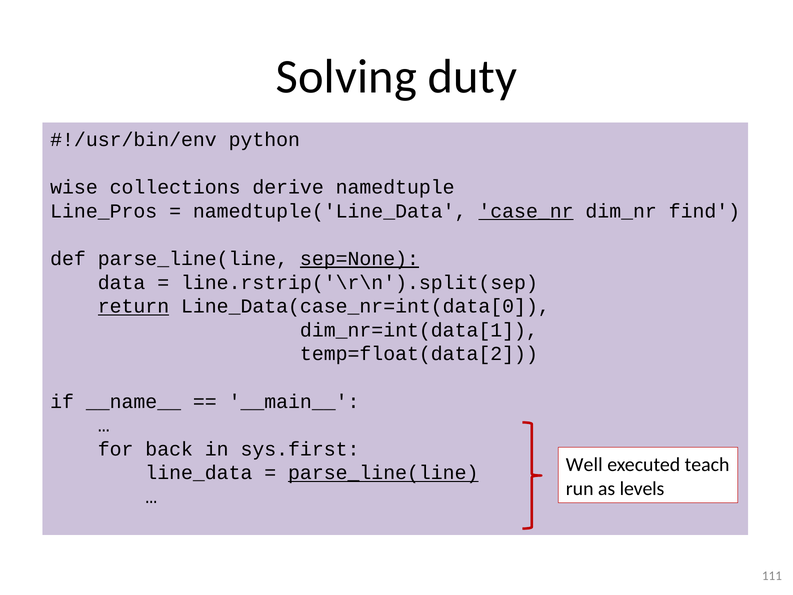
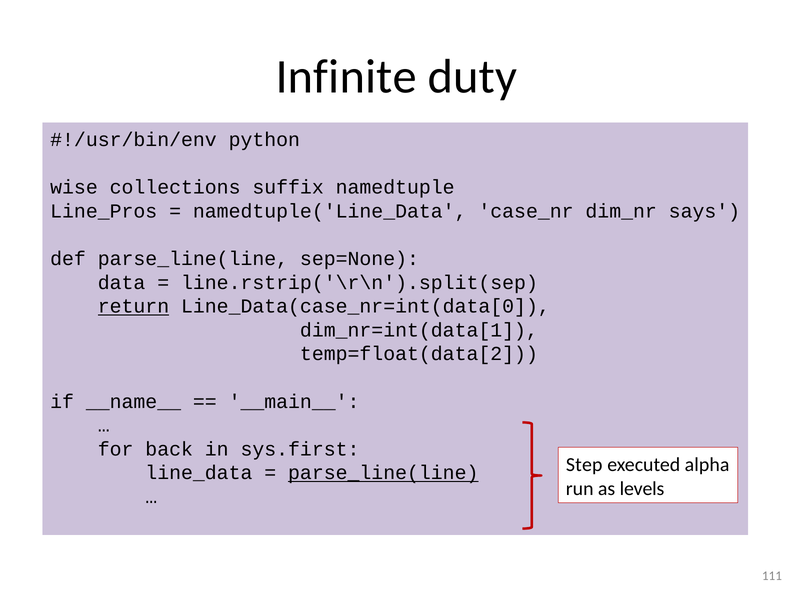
Solving: Solving -> Infinite
derive: derive -> suffix
case_nr underline: present -> none
find: find -> says
sep=None underline: present -> none
Well: Well -> Step
teach: teach -> alpha
